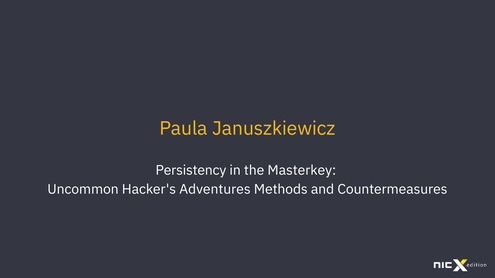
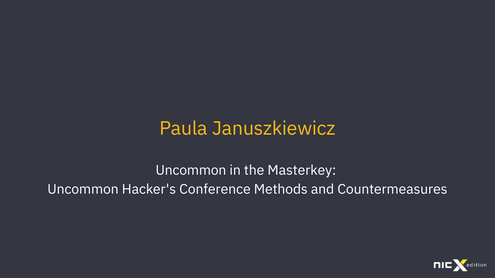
Persistency at (191, 170): Persistency -> Uncommon
Adventures: Adventures -> Conference
